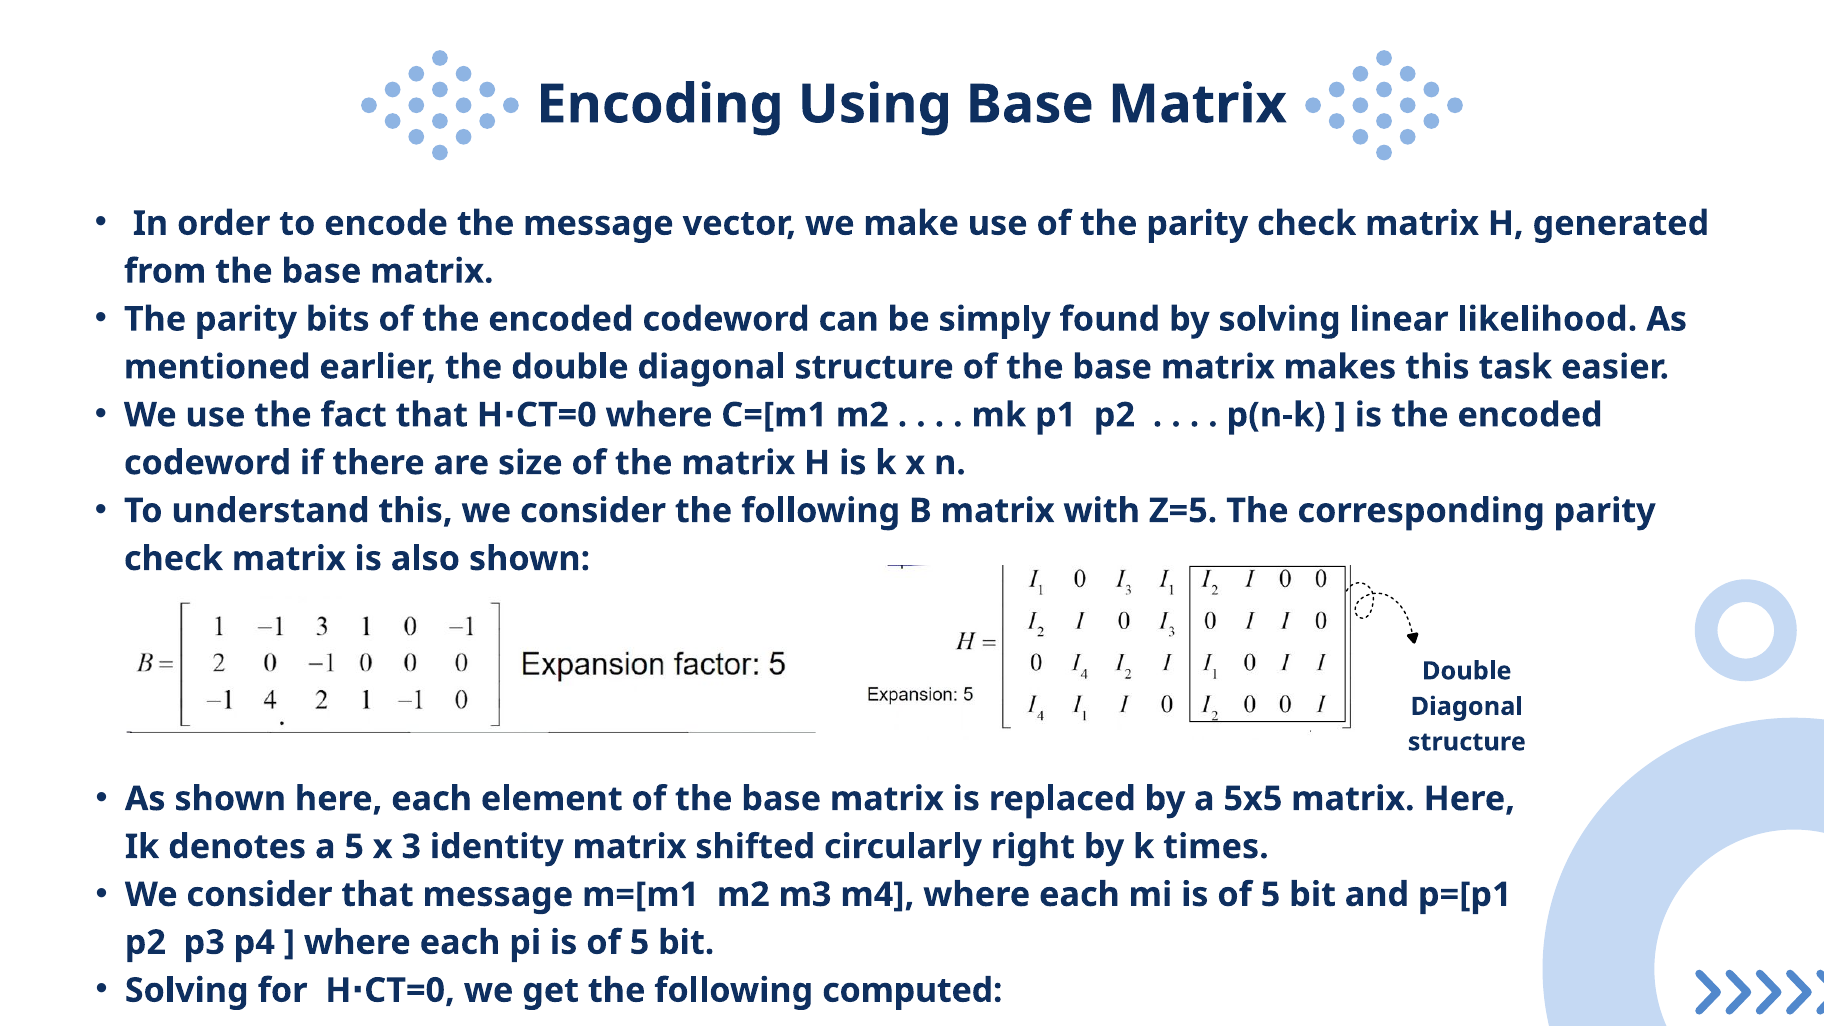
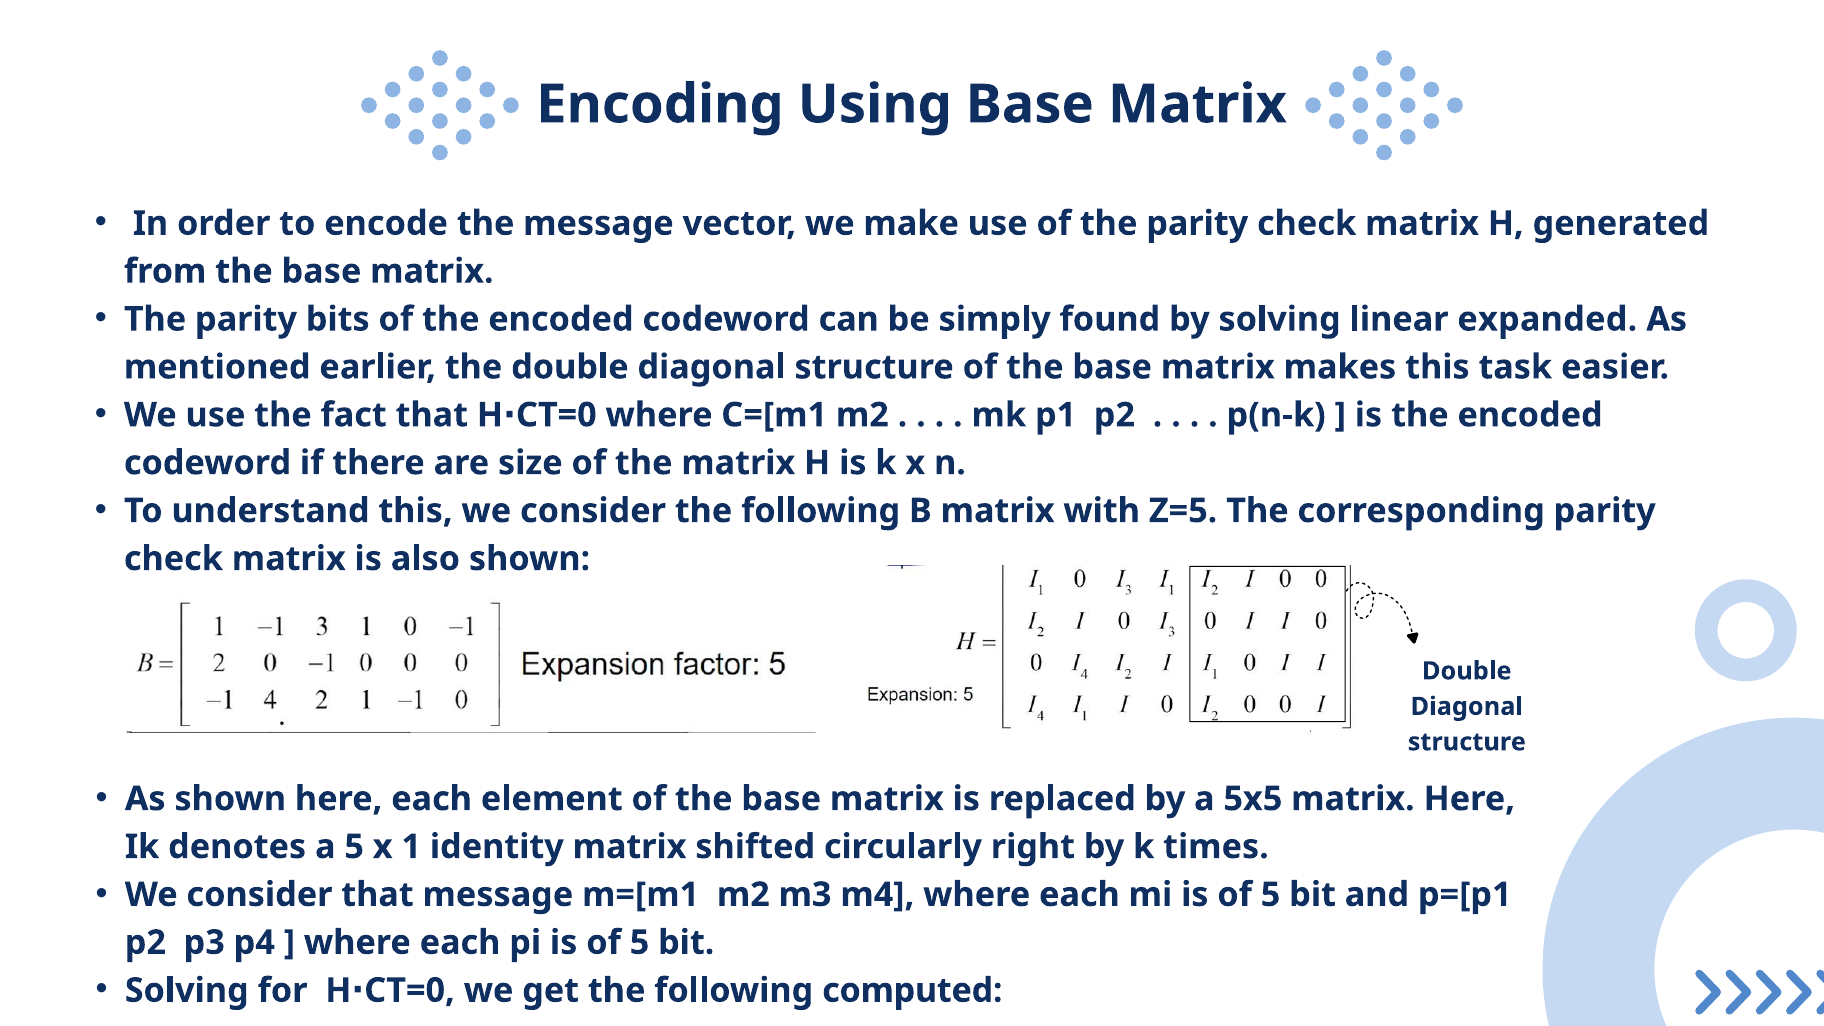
likelihood: likelihood -> expanded
3: 3 -> 1
